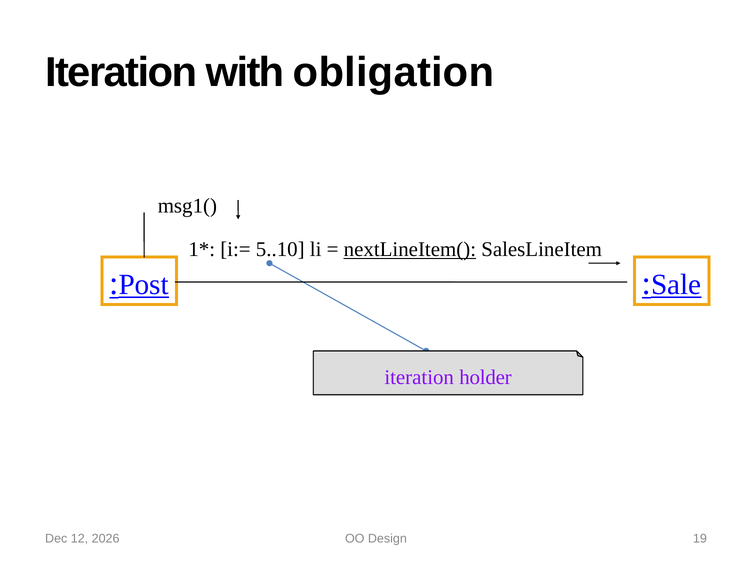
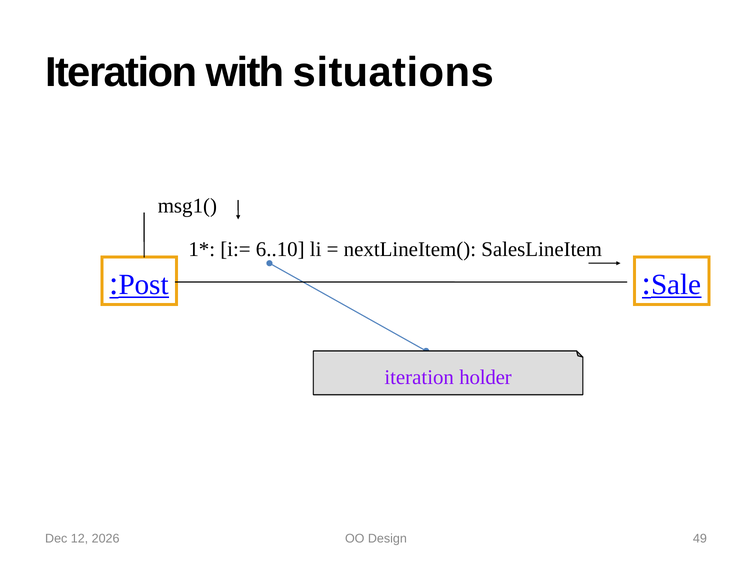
obligation: obligation -> situations
5..10: 5..10 -> 6..10
nextLineItem( underline: present -> none
19: 19 -> 49
